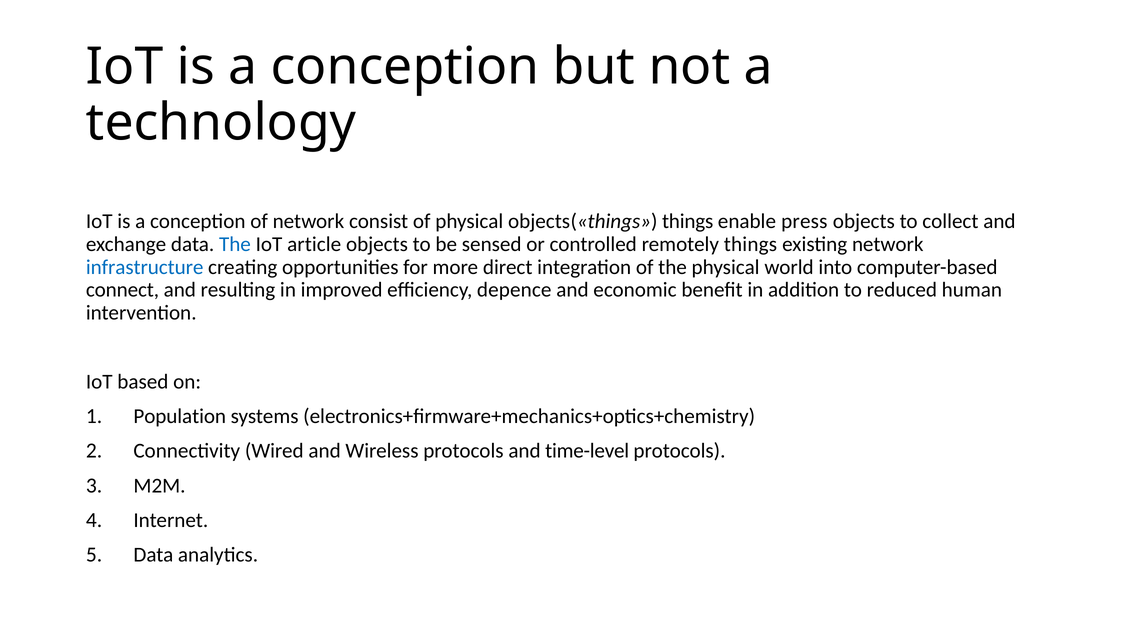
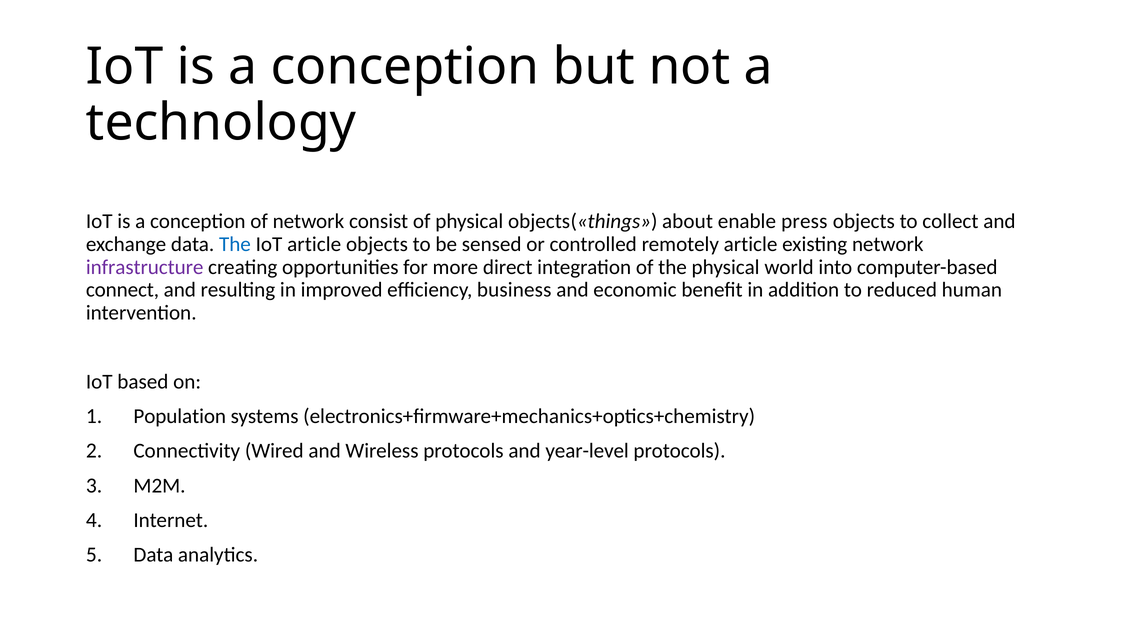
objects(«things things: things -> about
remotely things: things -> article
infrastructure colour: blue -> purple
depence: depence -> business
time-level: time-level -> year-level
